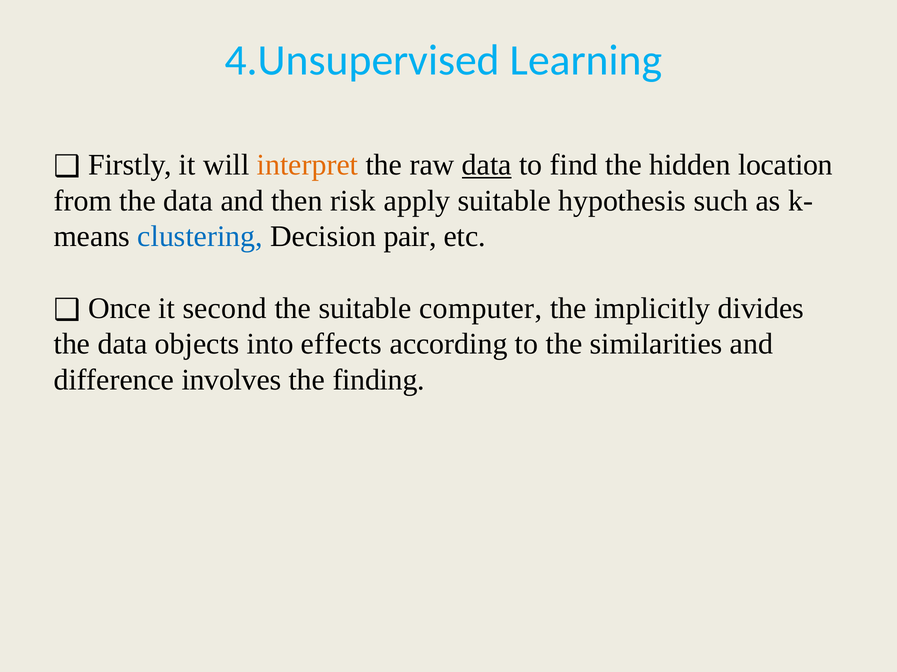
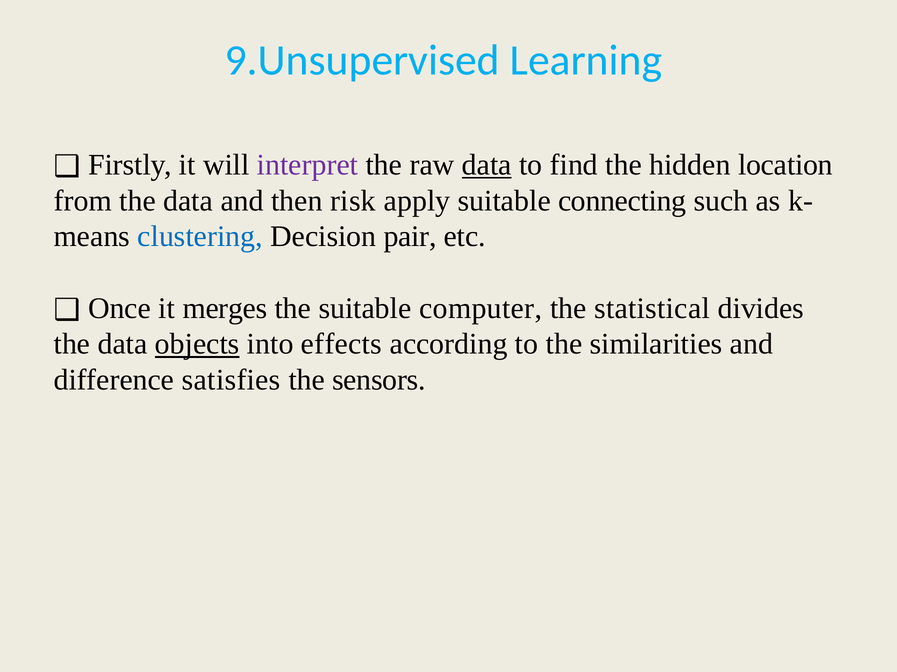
4.Unsupervised: 4.Unsupervised -> 9.Unsupervised
interpret colour: orange -> purple
hypothesis: hypothesis -> connecting
second: second -> merges
implicitly: implicitly -> statistical
objects underline: none -> present
involves: involves -> satisfies
finding: finding -> sensors
